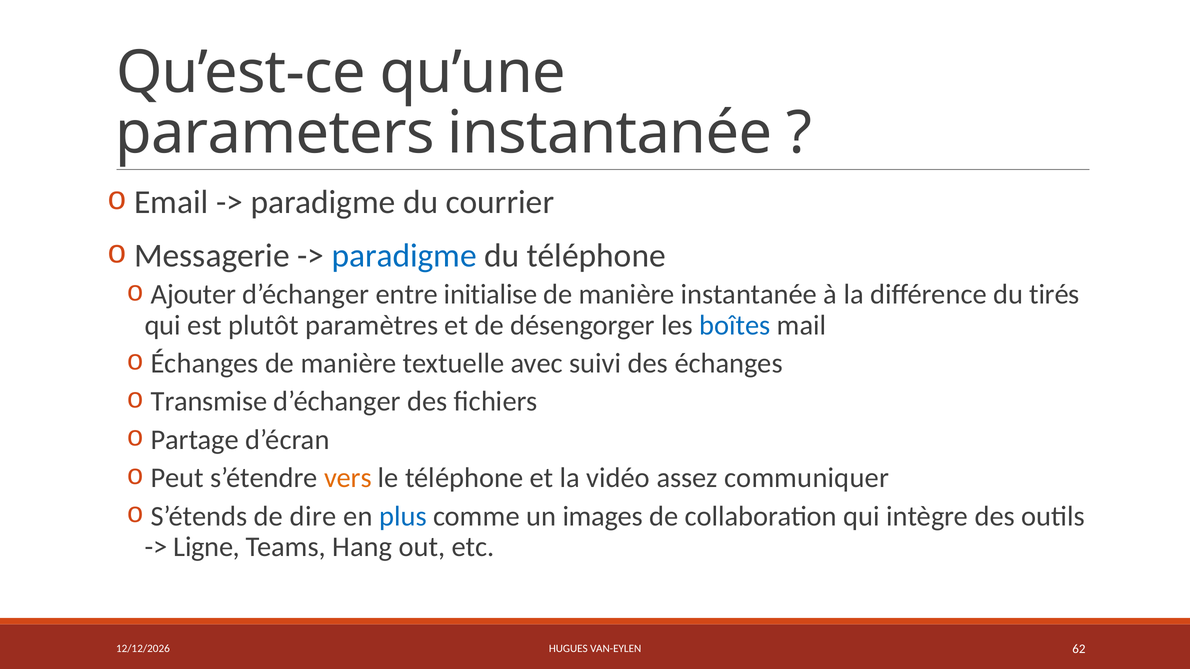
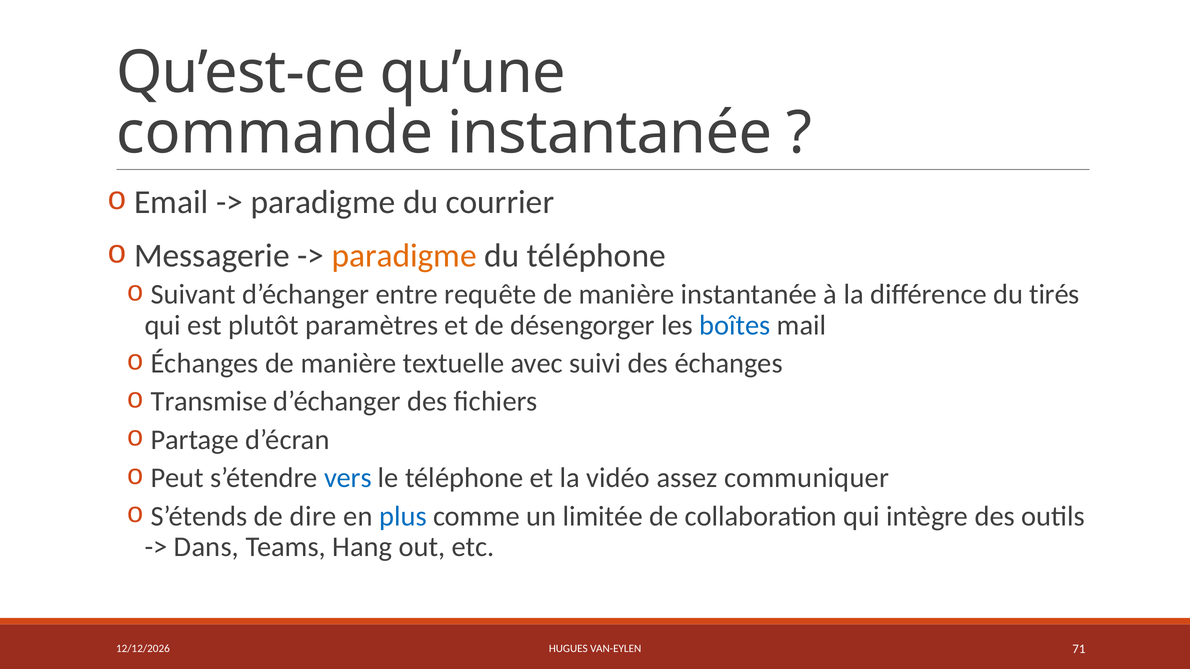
parameters: parameters -> commande
paradigme at (404, 256) colour: blue -> orange
Ajouter: Ajouter -> Suivant
initialise: initialise -> requête
vers colour: orange -> blue
images: images -> limitée
Ligne: Ligne -> Dans
62: 62 -> 71
